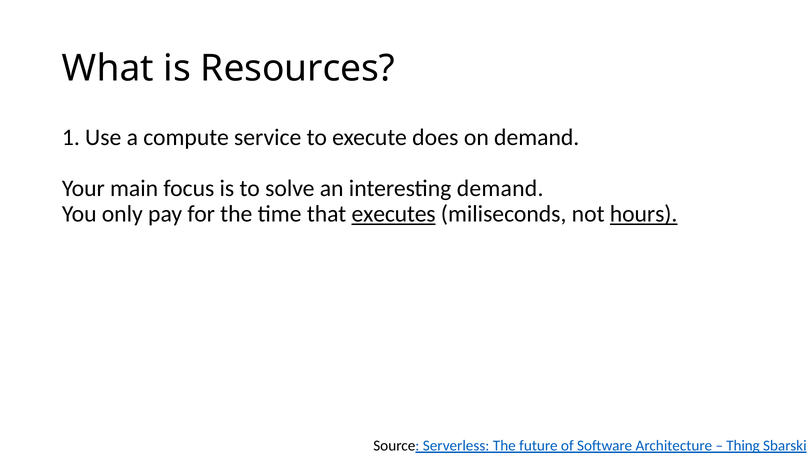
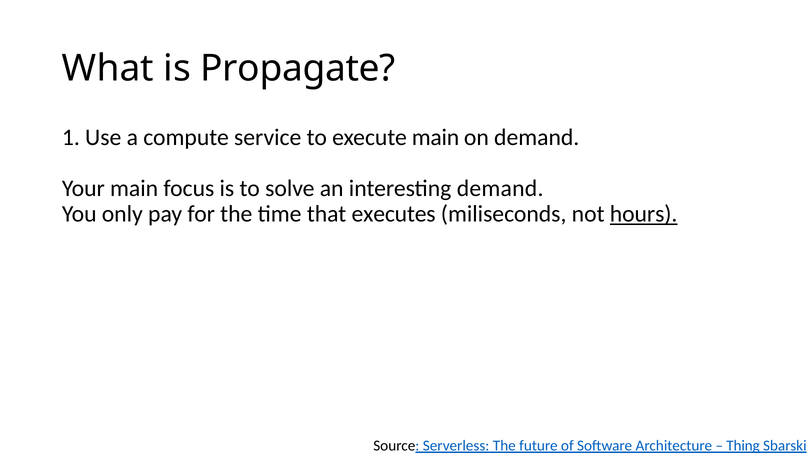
Resources: Resources -> Propagate
execute does: does -> main
executes underline: present -> none
